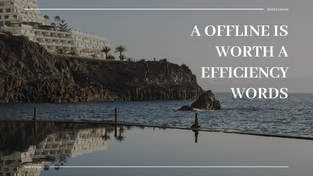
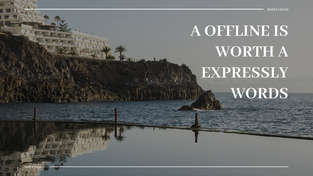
EFFICIENCY: EFFICIENCY -> EXPRESSLY
